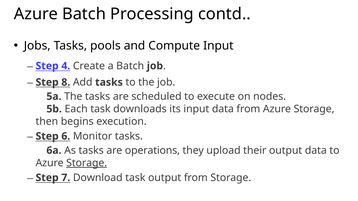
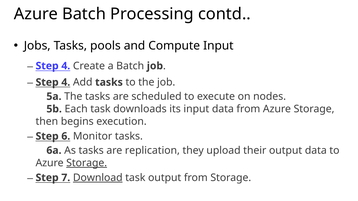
8 at (66, 82): 8 -> 4
operations: operations -> replication
Download underline: none -> present
